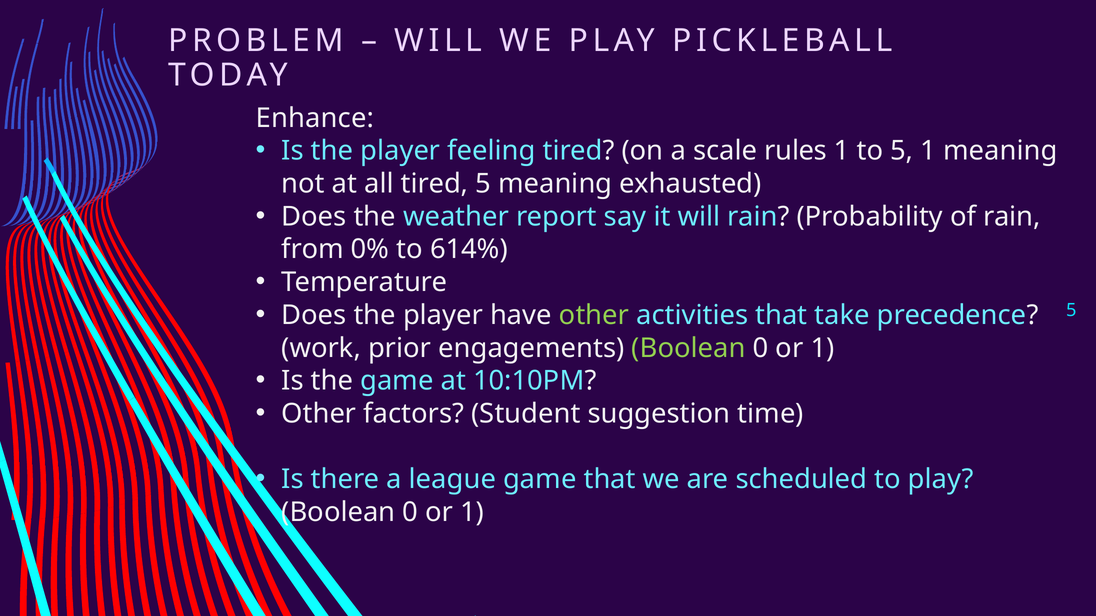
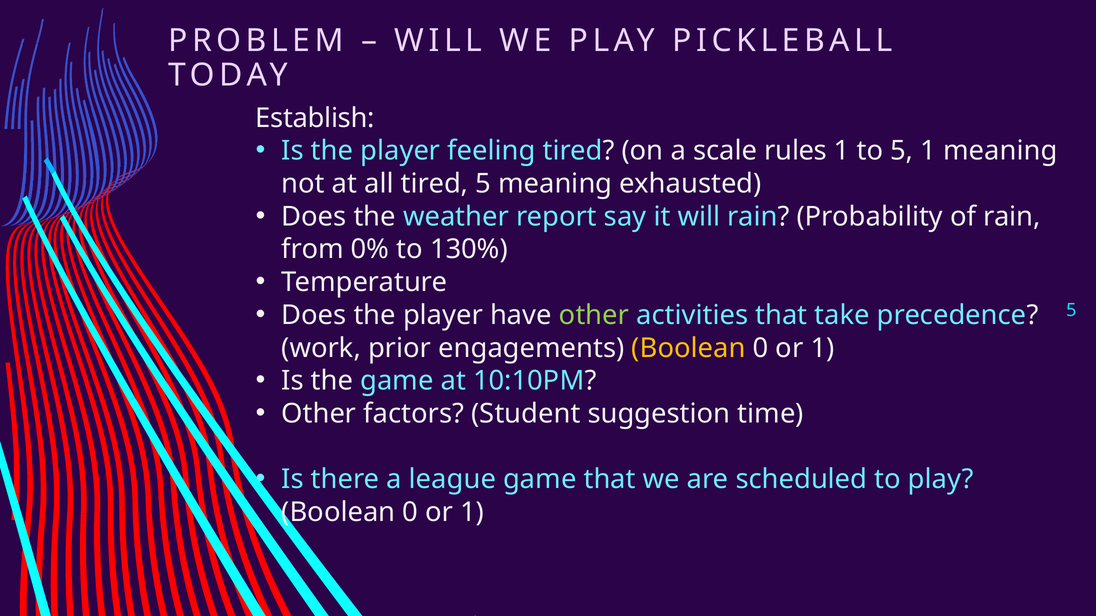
Enhance: Enhance -> Establish
614%: 614% -> 130%
Boolean at (689, 348) colour: light green -> yellow
